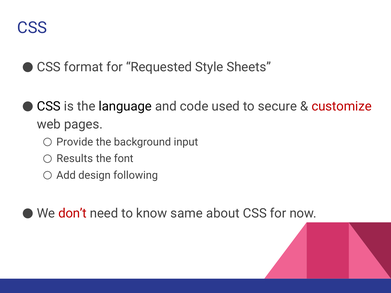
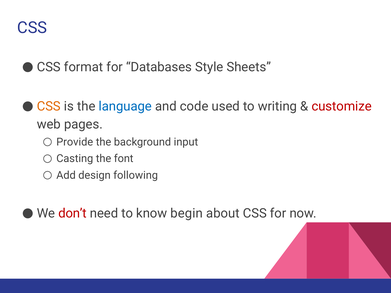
Requested: Requested -> Databases
CSS at (49, 106) colour: black -> orange
language colour: black -> blue
secure: secure -> writing
Results: Results -> Casting
same: same -> begin
